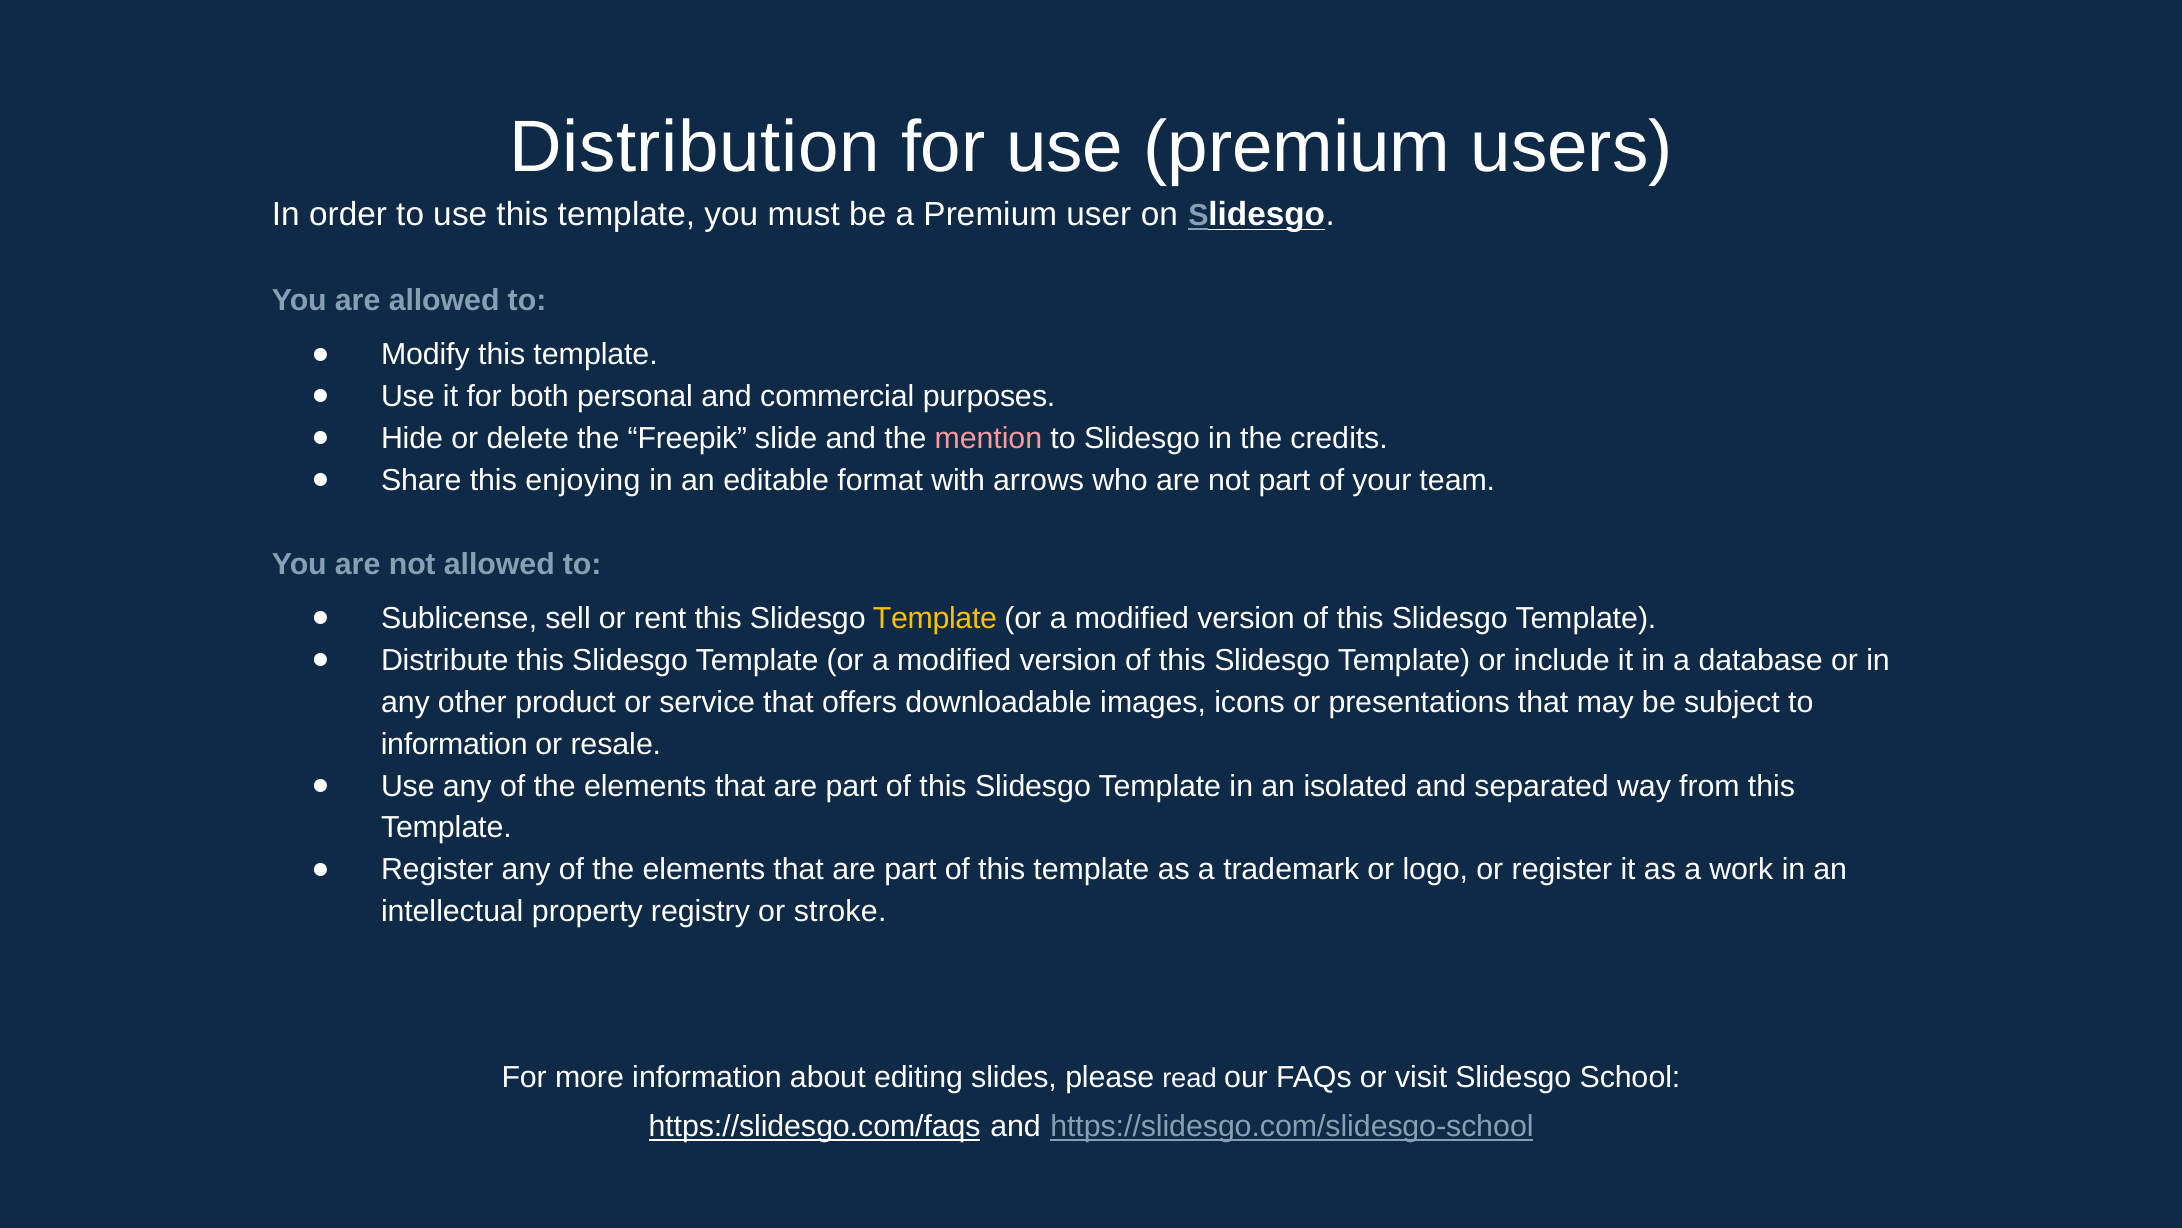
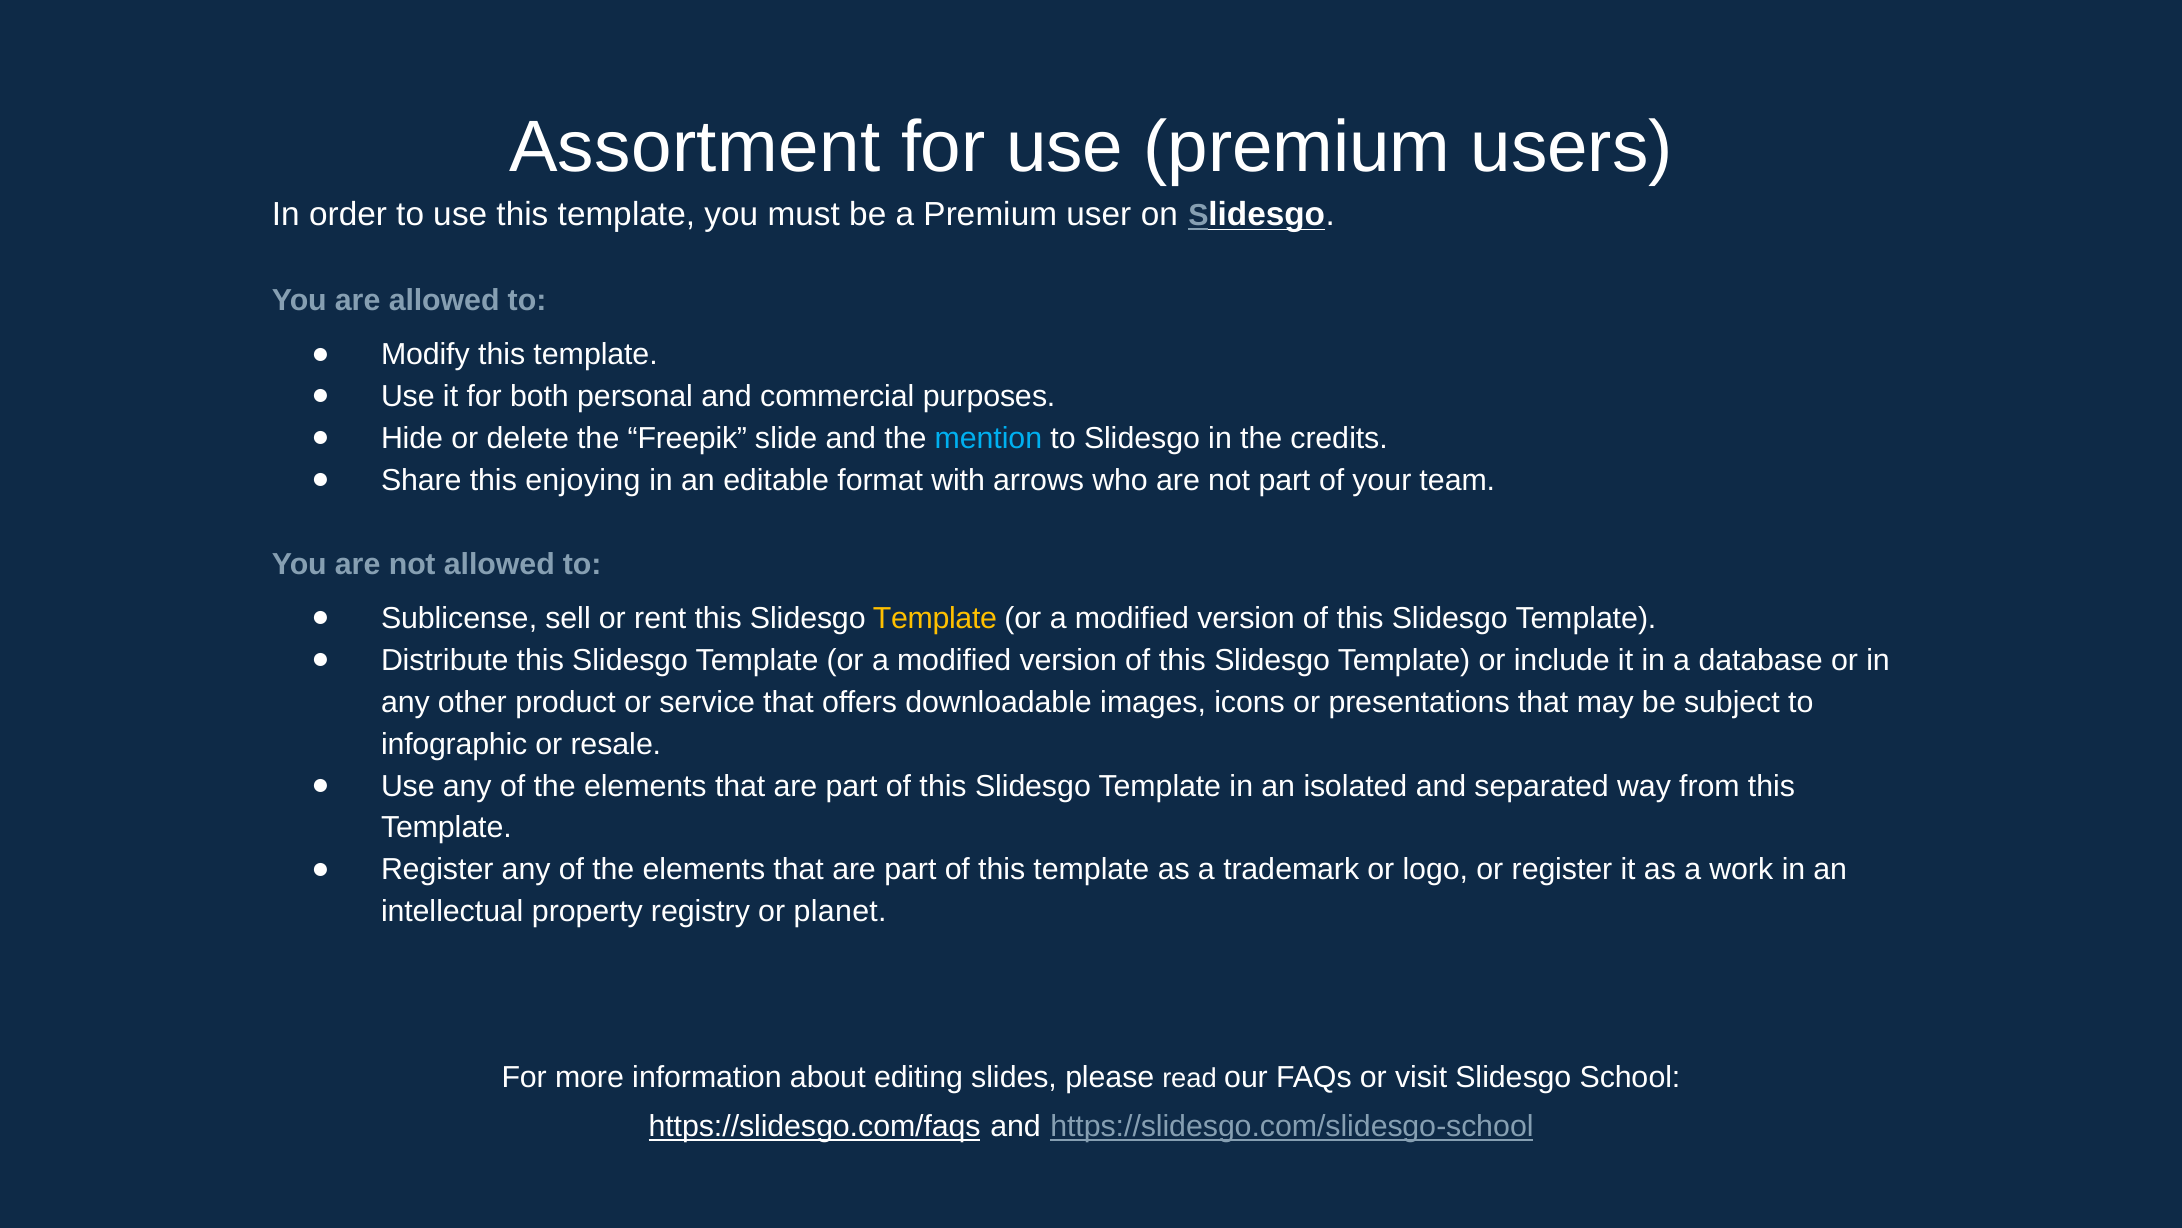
Distribution: Distribution -> Assortment
mention colour: pink -> light blue
information at (454, 744): information -> infographic
stroke: stroke -> planet
